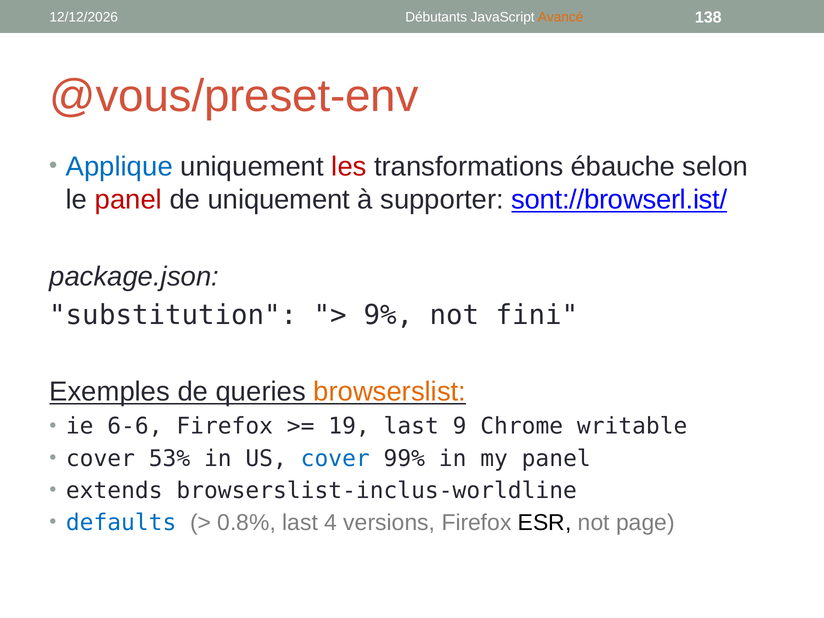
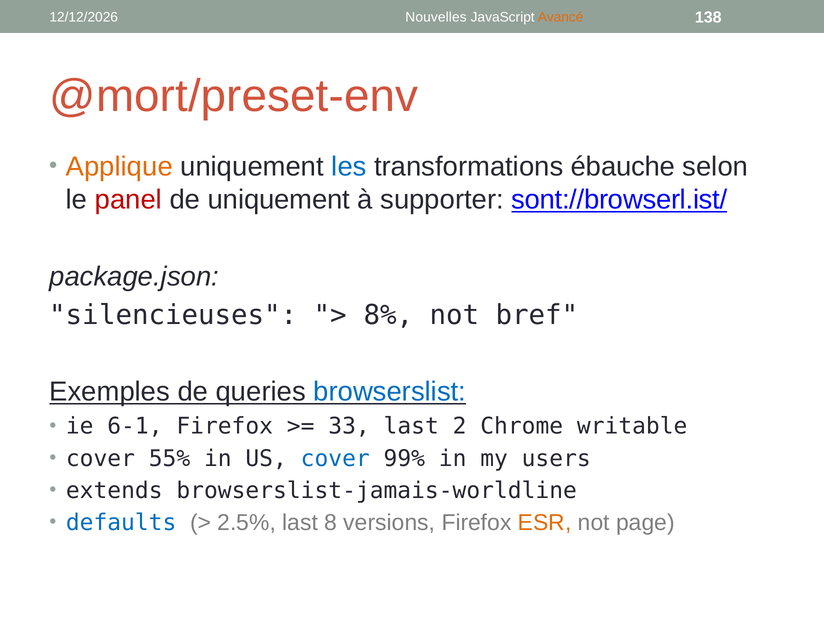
Débutants: Débutants -> Nouvelles
@vous/preset-env: @vous/preset-env -> @mort/preset-env
Applique colour: blue -> orange
les colour: red -> blue
substitution: substitution -> silencieuses
9%: 9% -> 8%
fini: fini -> bref
browserslist colour: orange -> blue
6-6: 6-6 -> 6-1
19: 19 -> 33
9: 9 -> 2
53%: 53% -> 55%
my panel: panel -> users
browserslist-inclus-worldline: browserslist-inclus-worldline -> browserslist-jamais-worldline
0.8%: 0.8% -> 2.5%
4: 4 -> 8
ESR colour: black -> orange
